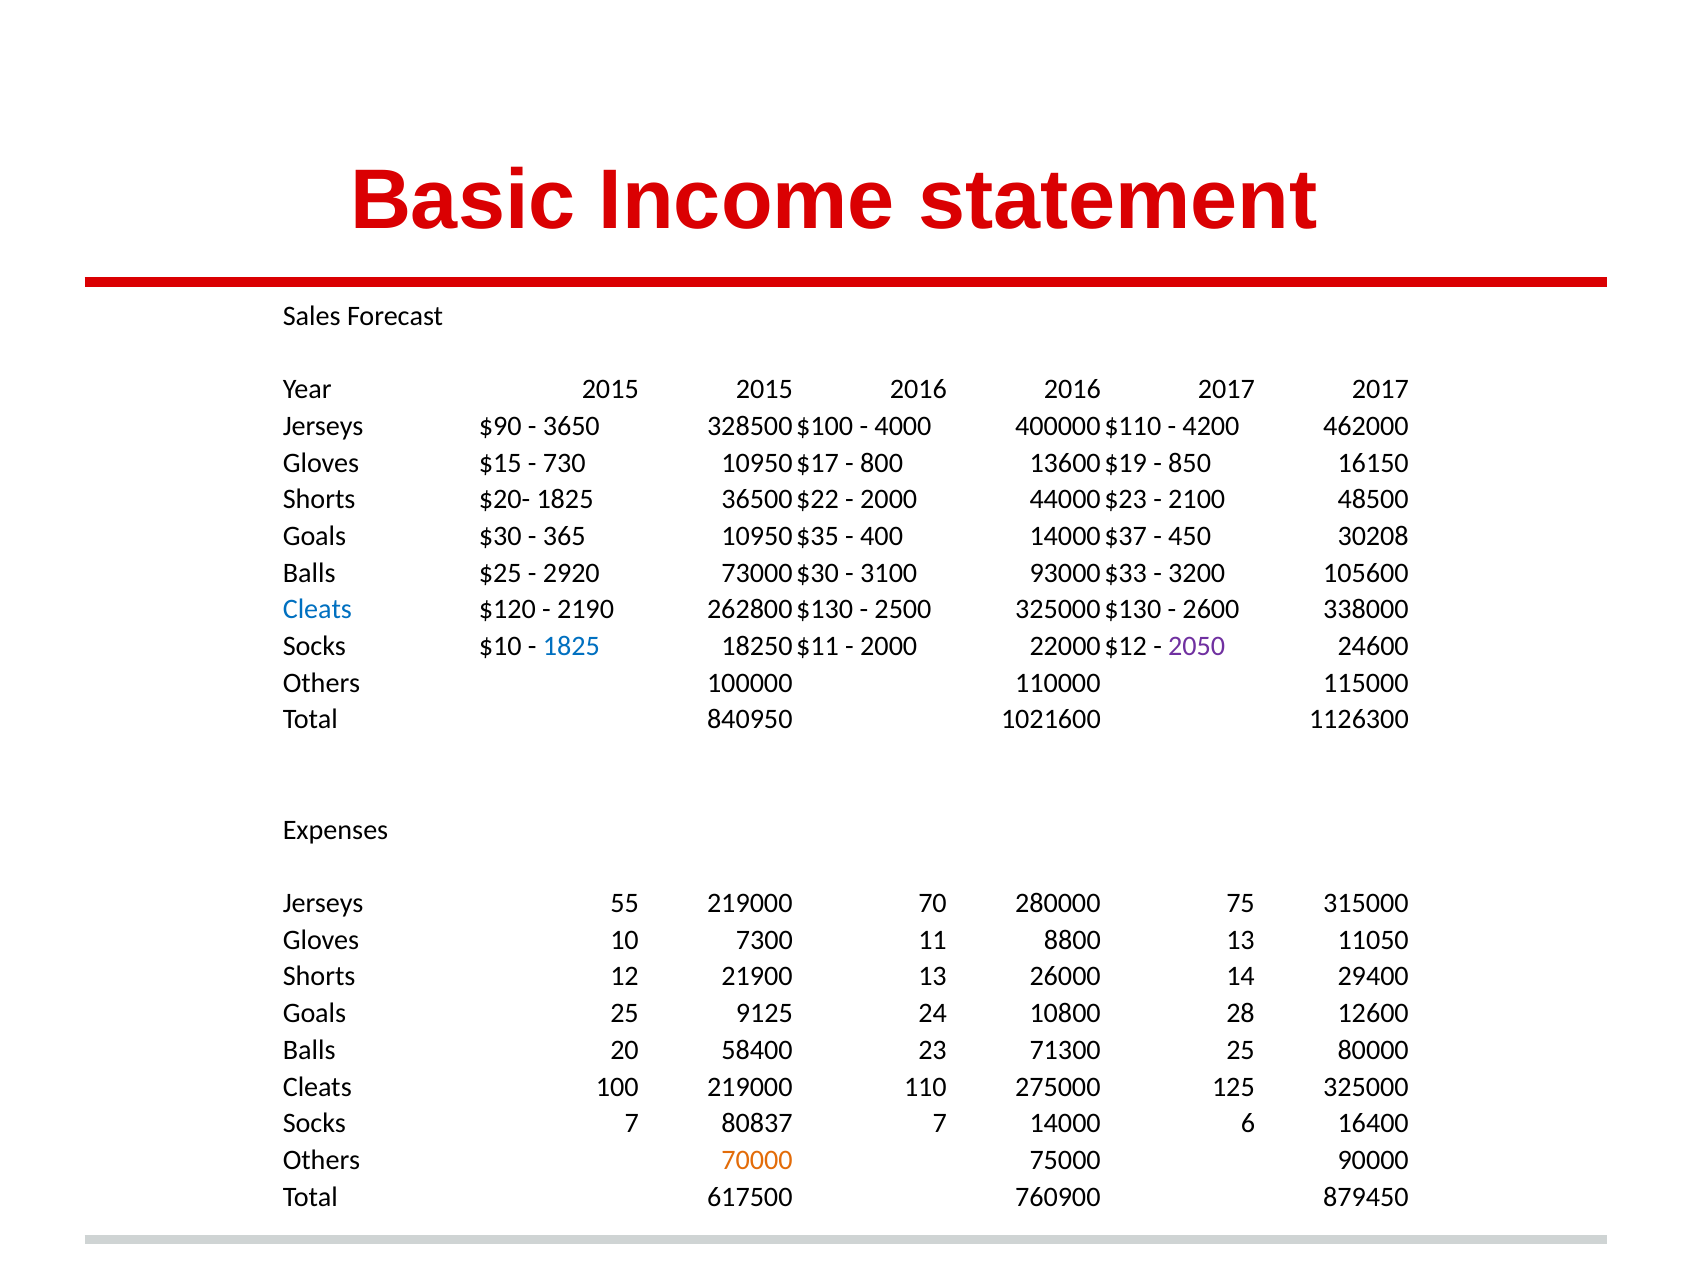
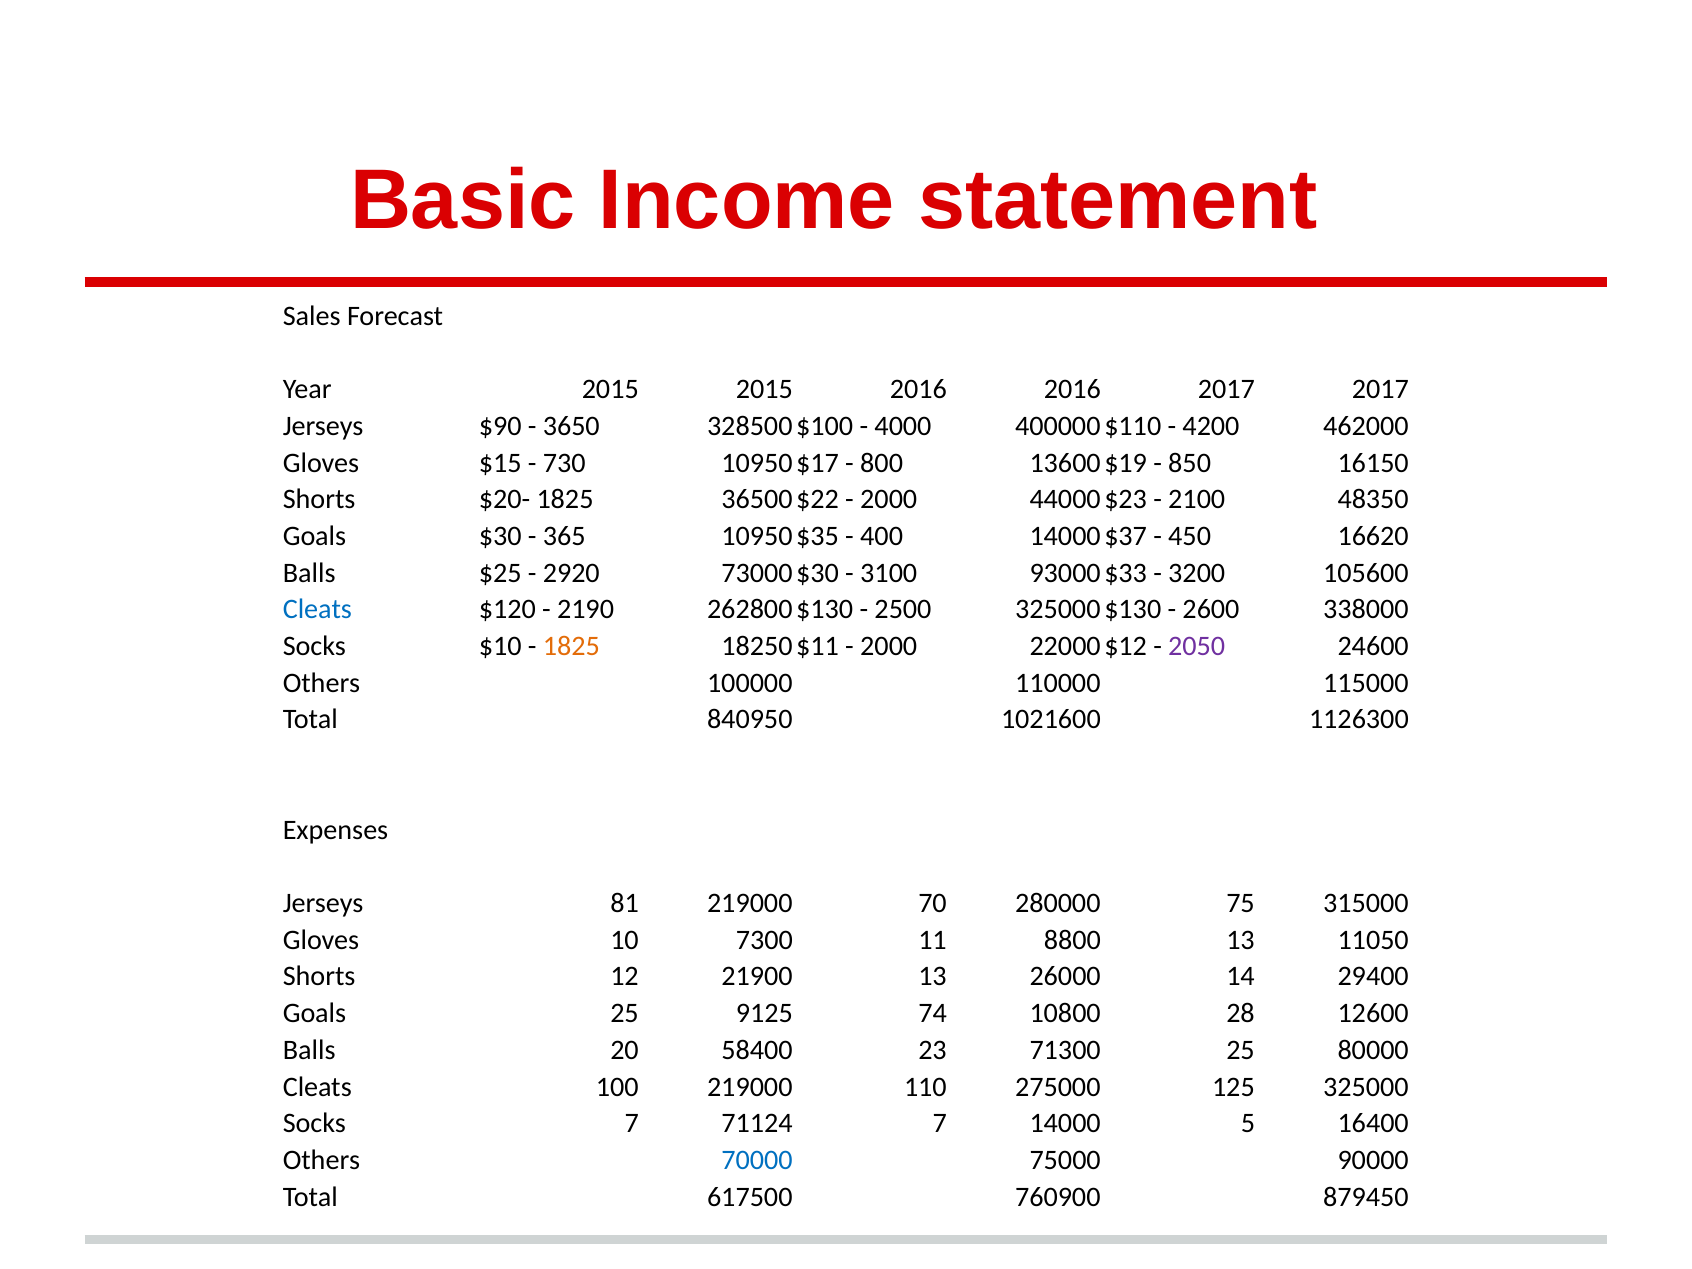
48500: 48500 -> 48350
30208: 30208 -> 16620
1825 at (571, 646) colour: blue -> orange
55: 55 -> 81
24: 24 -> 74
80837: 80837 -> 71124
6: 6 -> 5
70000 colour: orange -> blue
